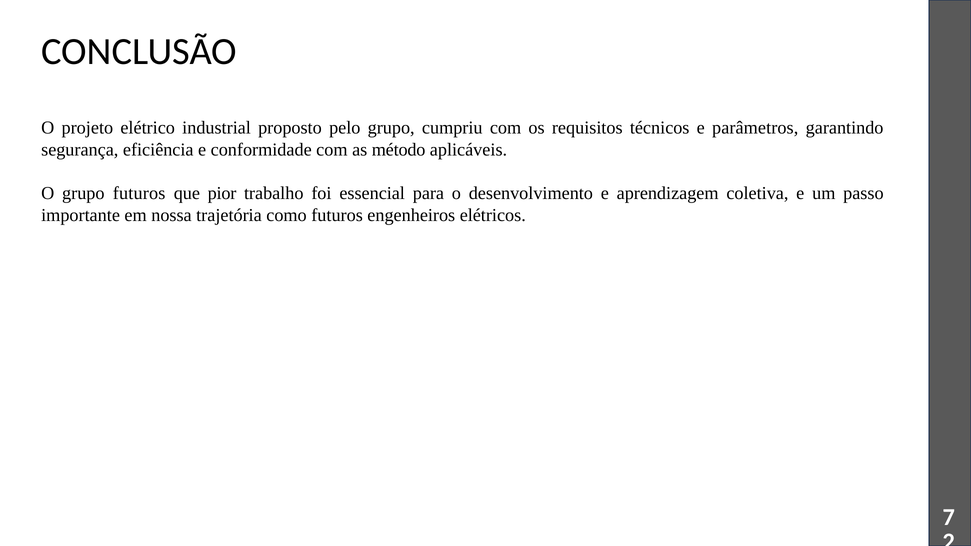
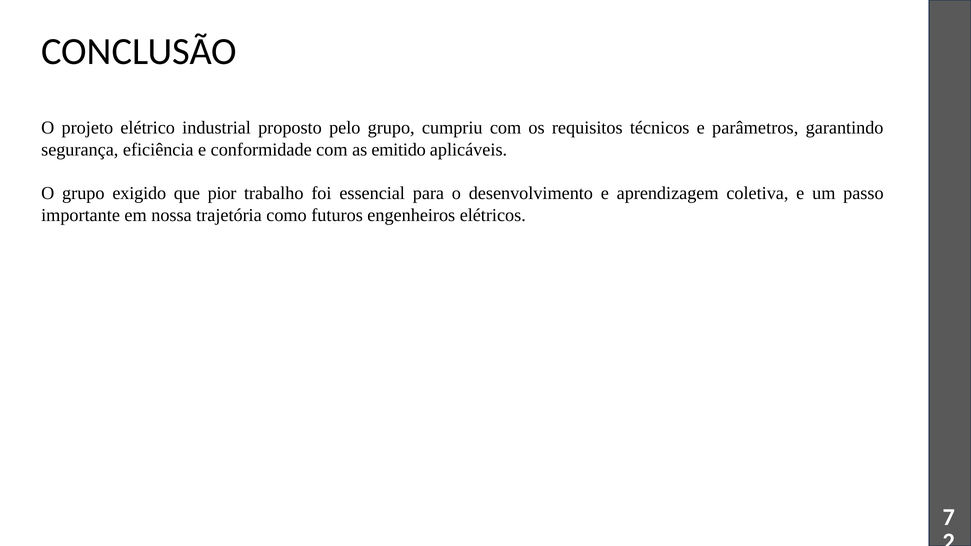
método: método -> emitido
grupo futuros: futuros -> exigido
